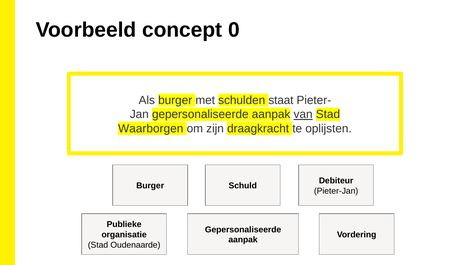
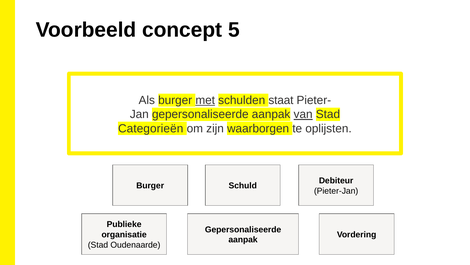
0: 0 -> 5
met underline: none -> present
Waarborgen: Waarborgen -> Categorieën
draagkracht: draagkracht -> waarborgen
